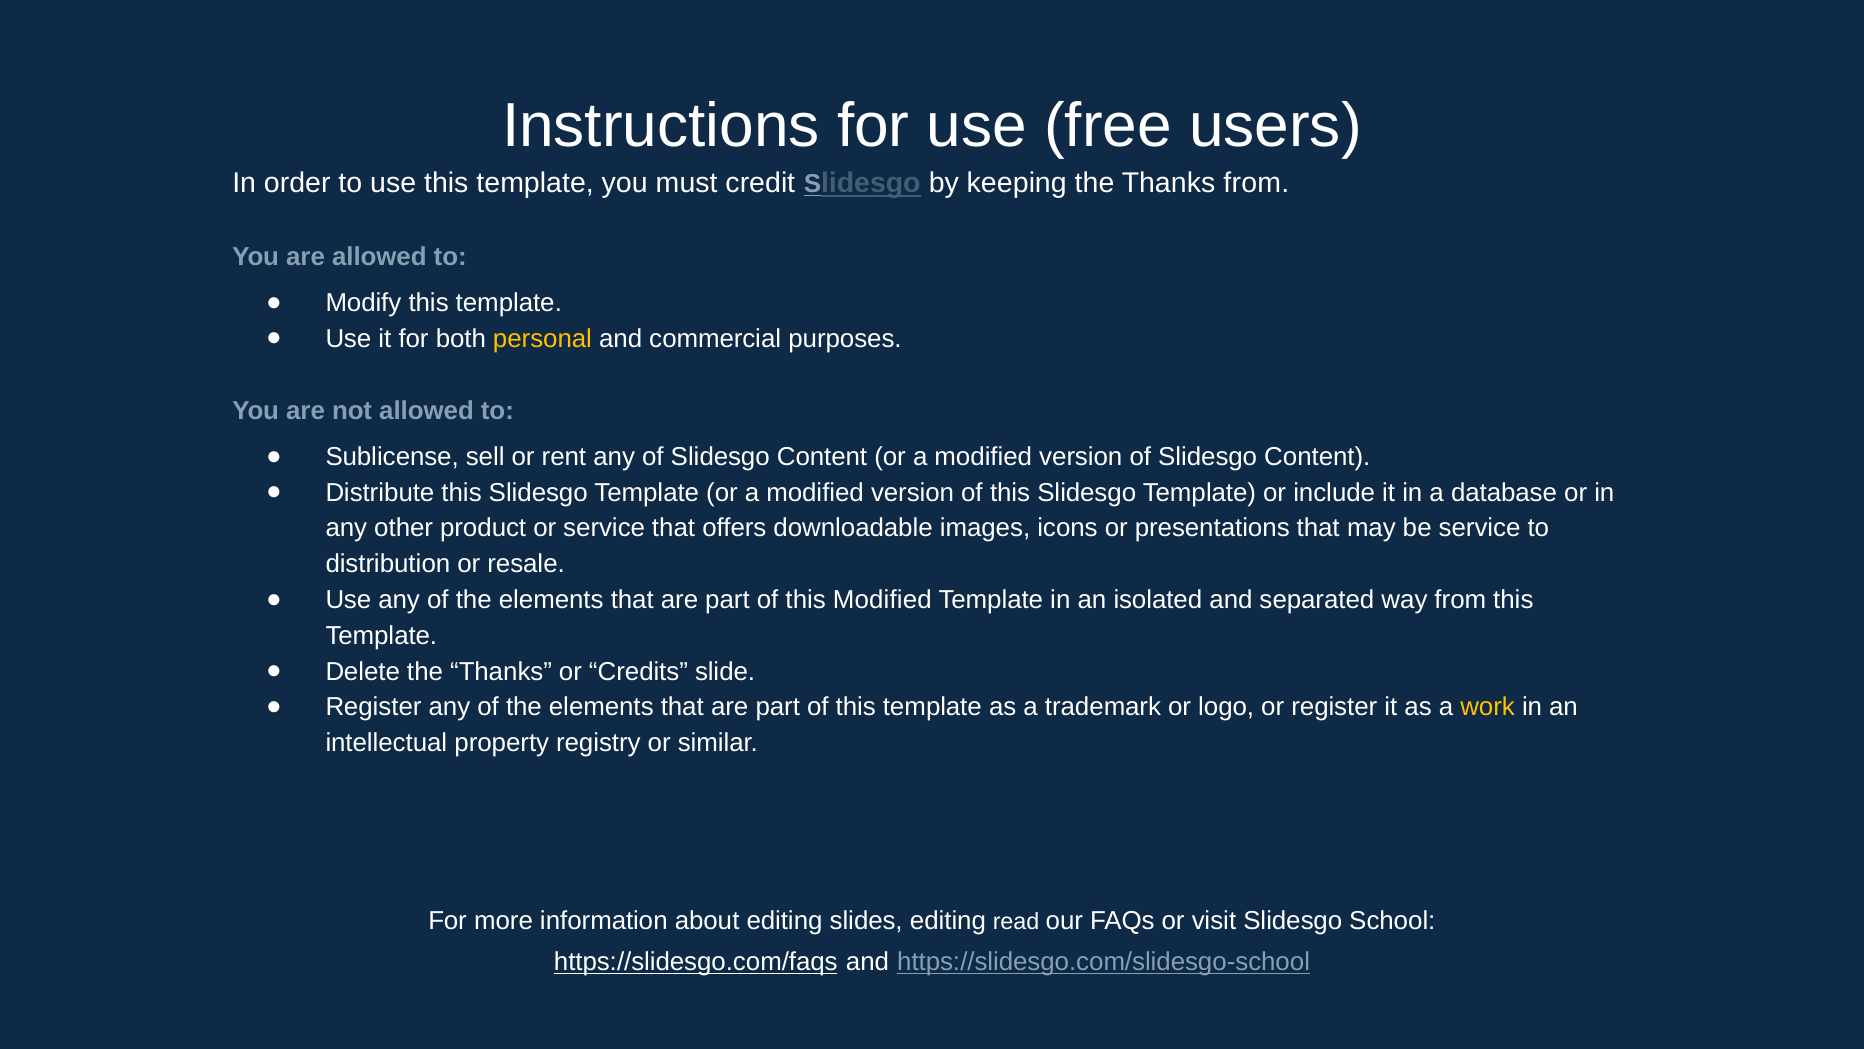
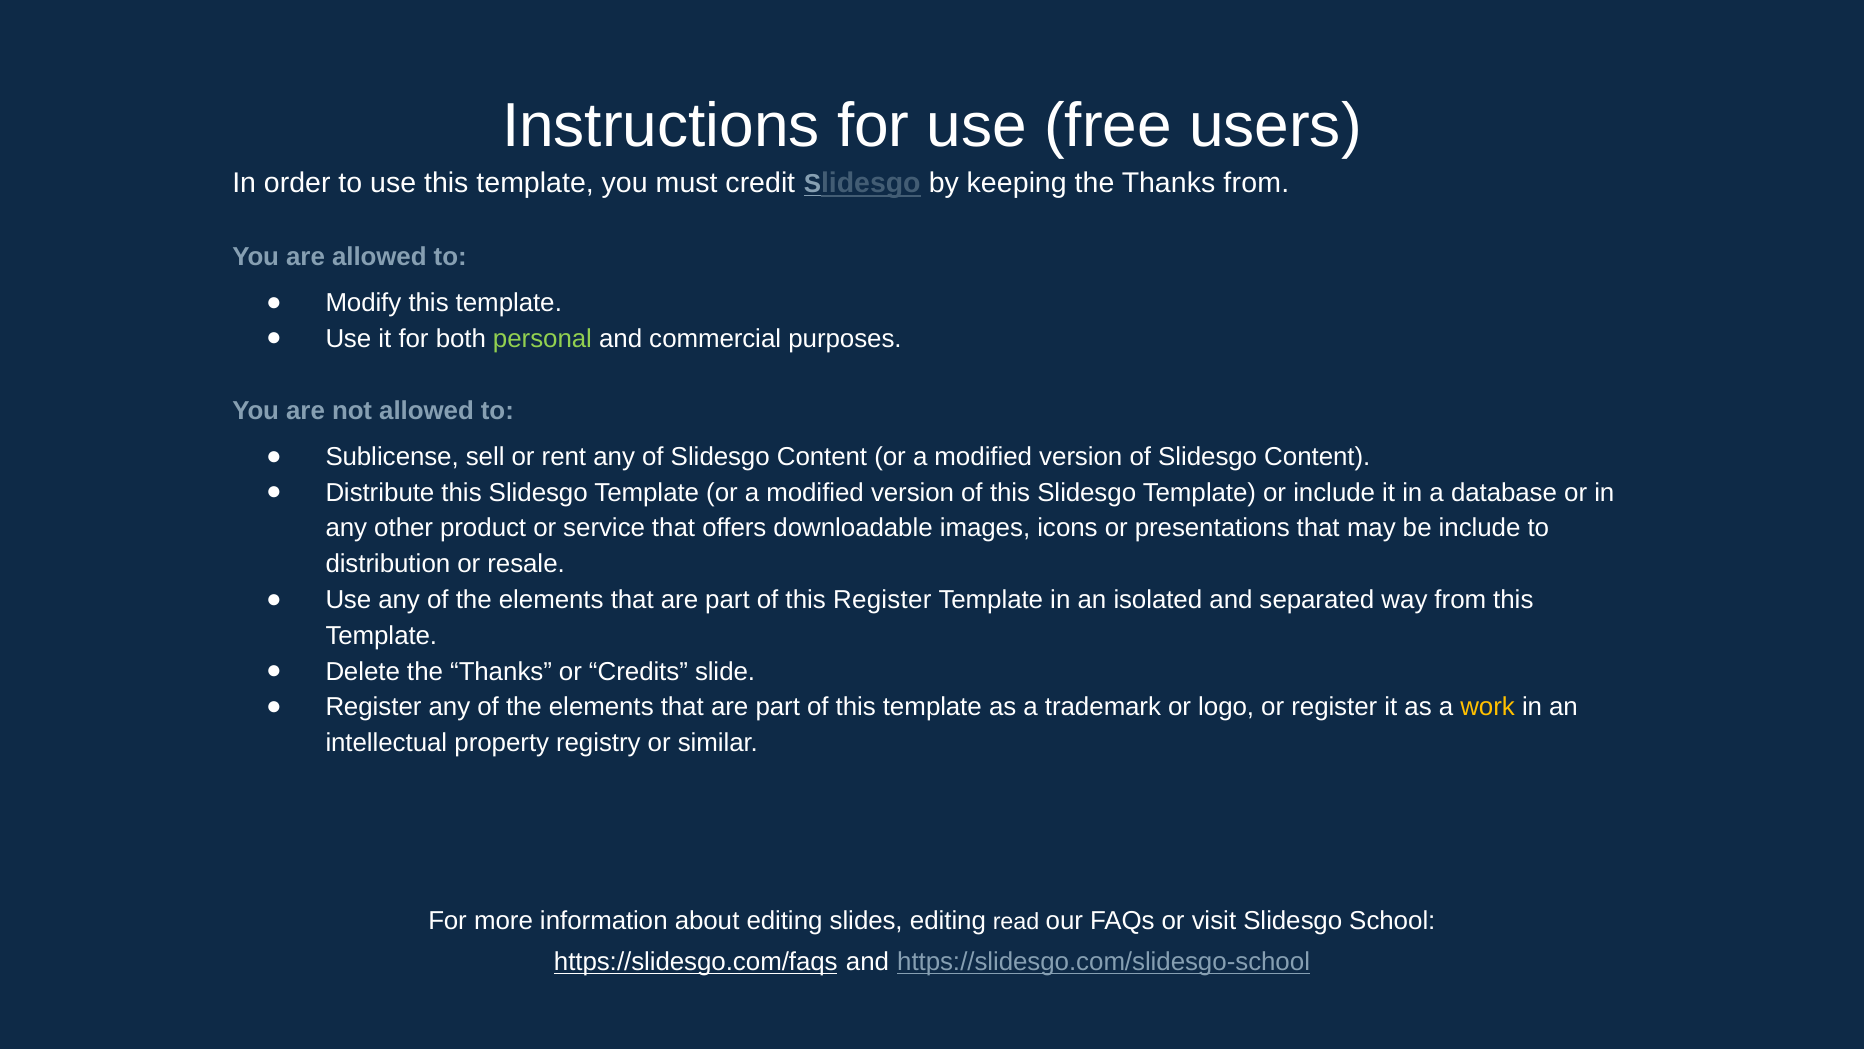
personal colour: yellow -> light green
be service: service -> include
this Modified: Modified -> Register
